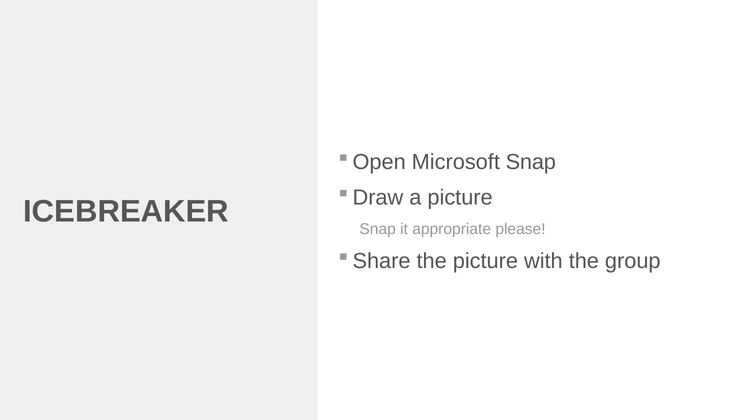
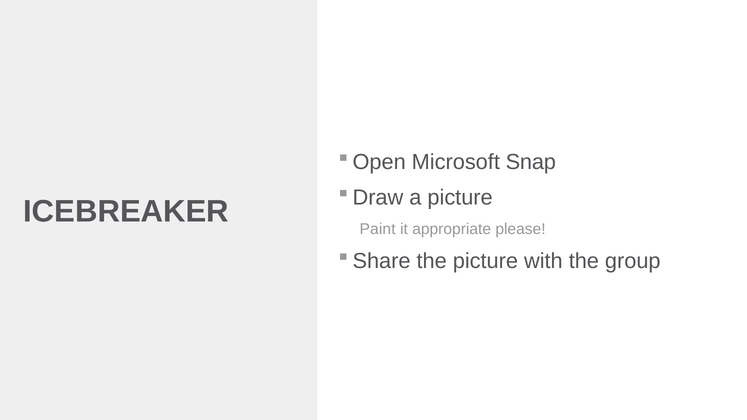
Snap at (378, 229): Snap -> Paint
